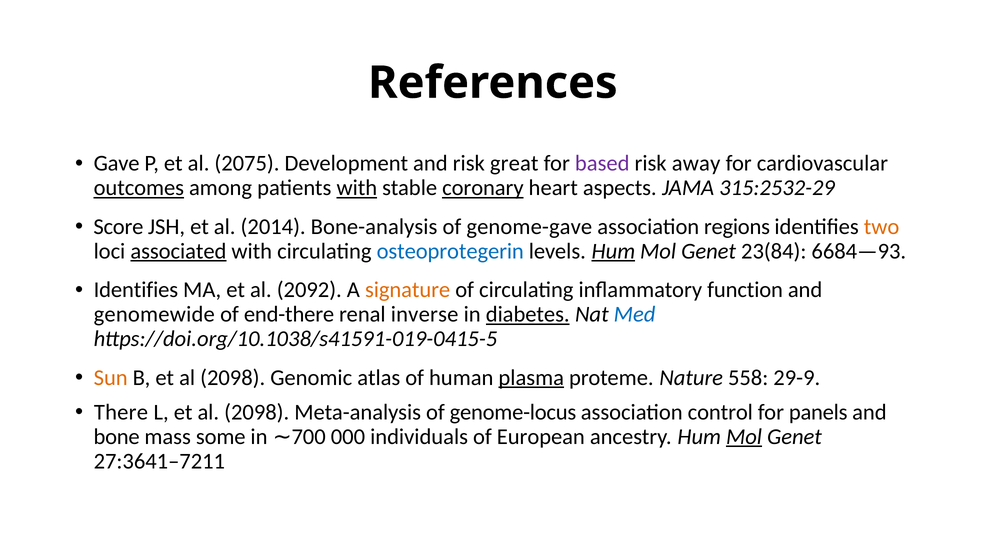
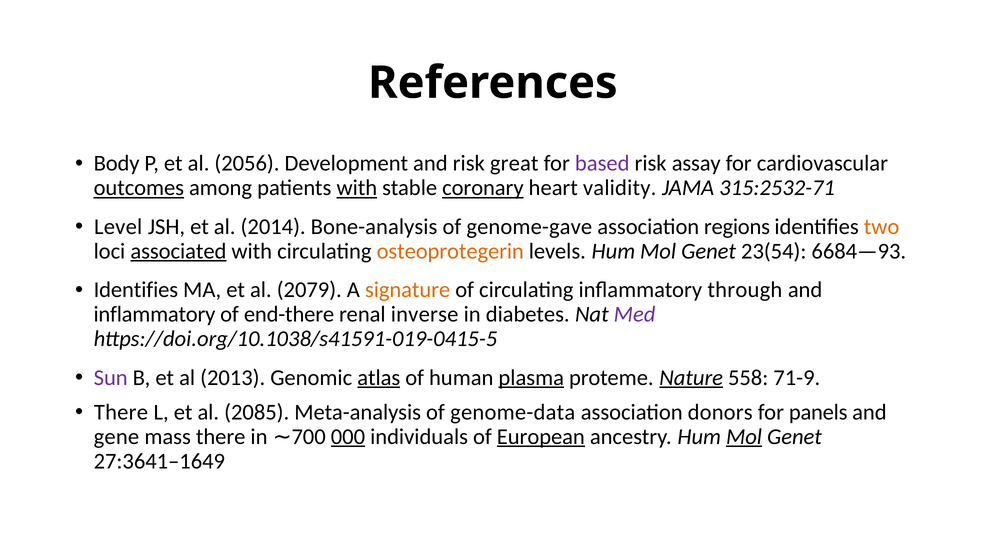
Gave: Gave -> Body
2075: 2075 -> 2056
away: away -> assay
aspects: aspects -> validity
315:2532-29: 315:2532-29 -> 315:2532-71
Score: Score -> Level
osteoprotegerin colour: blue -> orange
Hum at (613, 251) underline: present -> none
23(84: 23(84 -> 23(54
2092: 2092 -> 2079
function: function -> through
genomewide at (154, 314): genomewide -> inflammatory
diabetes underline: present -> none
Med colour: blue -> purple
Sun colour: orange -> purple
B et al 2098: 2098 -> 2013
atlas underline: none -> present
Nature underline: none -> present
29-9: 29-9 -> 71-9
L et al 2098: 2098 -> 2085
genome-locus: genome-locus -> genome-data
control: control -> donors
bone: bone -> gene
mass some: some -> there
000 underline: none -> present
European underline: none -> present
27:3641–7211: 27:3641–7211 -> 27:3641–1649
